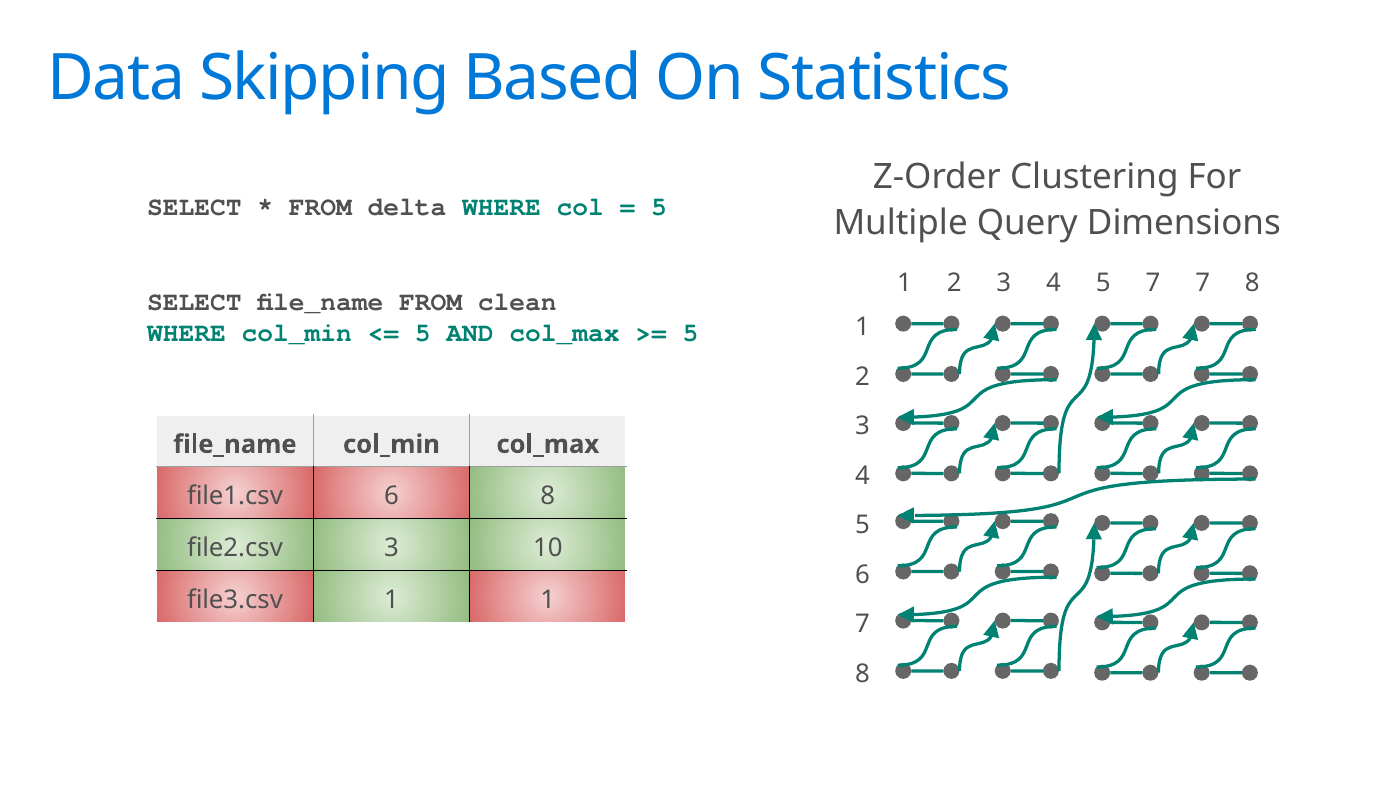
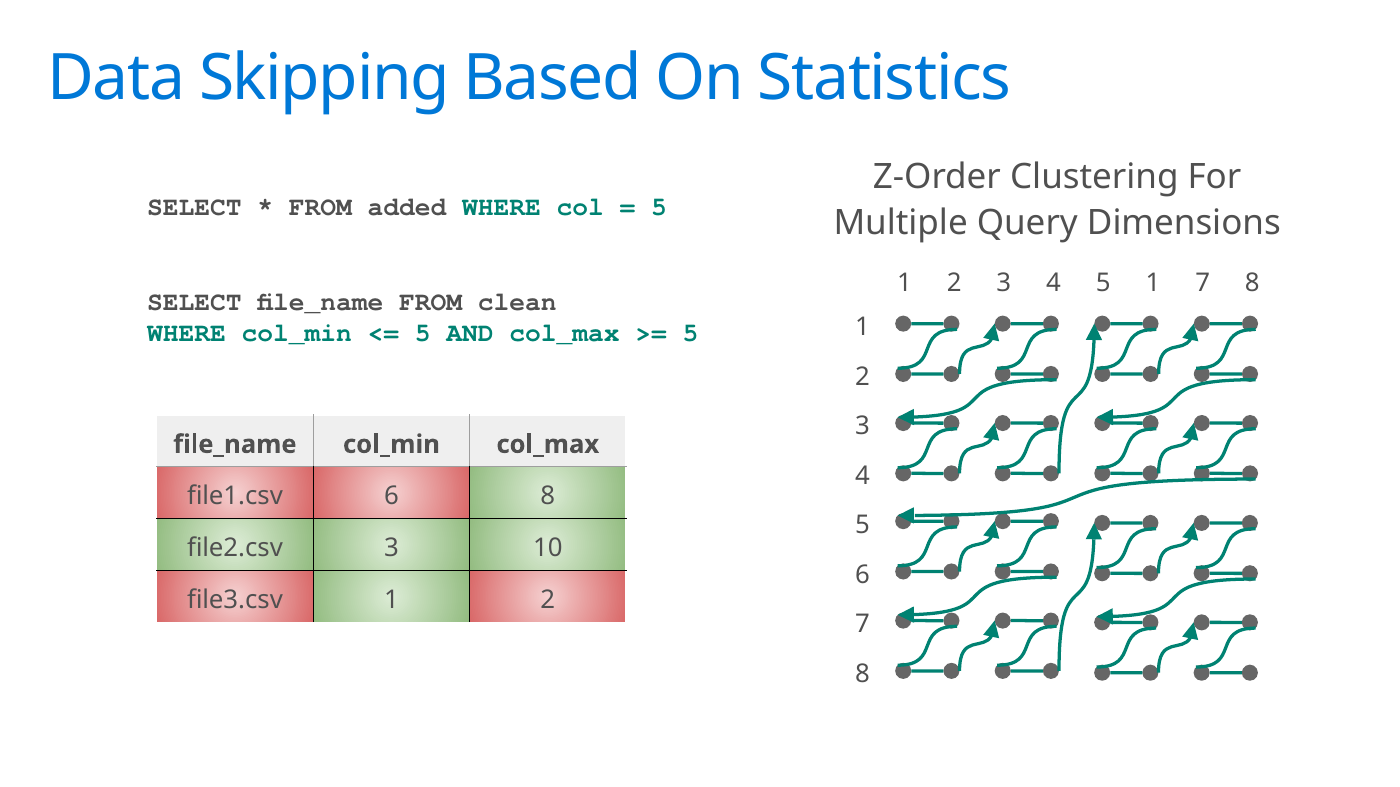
delta: delta -> added
5 7: 7 -> 1
file3.csv 1 1: 1 -> 2
